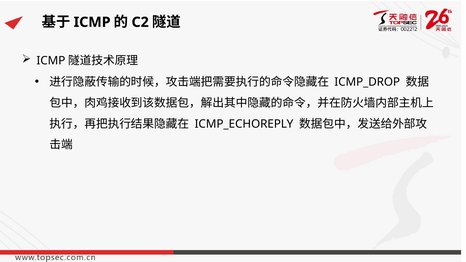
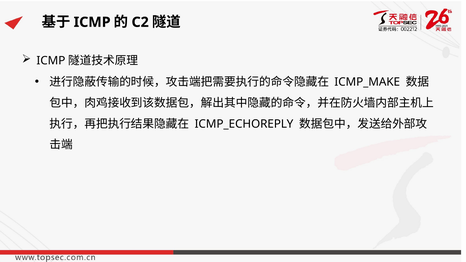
ICMP_DROP: ICMP_DROP -> ICMP_MAKE
